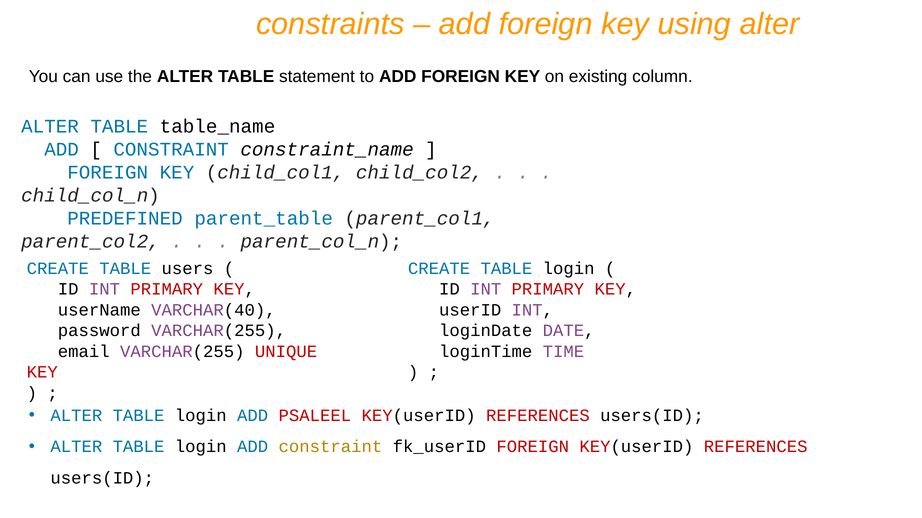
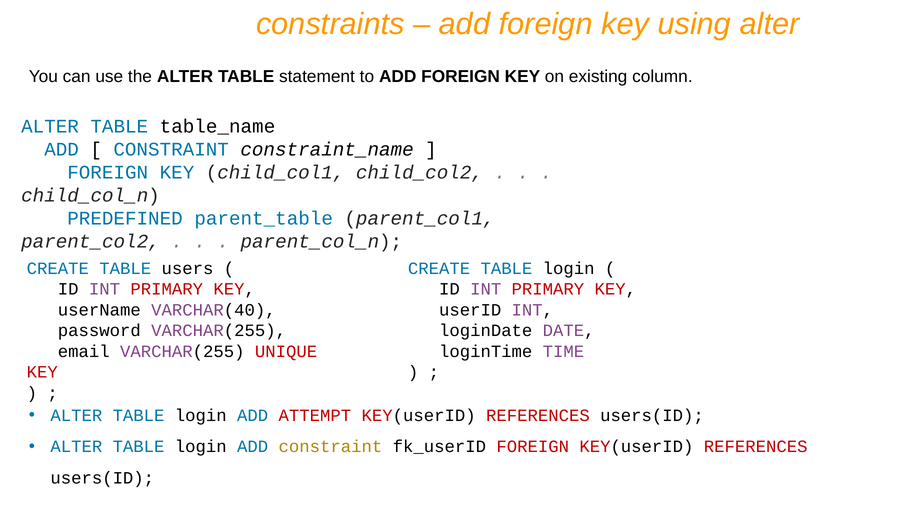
PSALEEL: PSALEEL -> ATTEMPT
